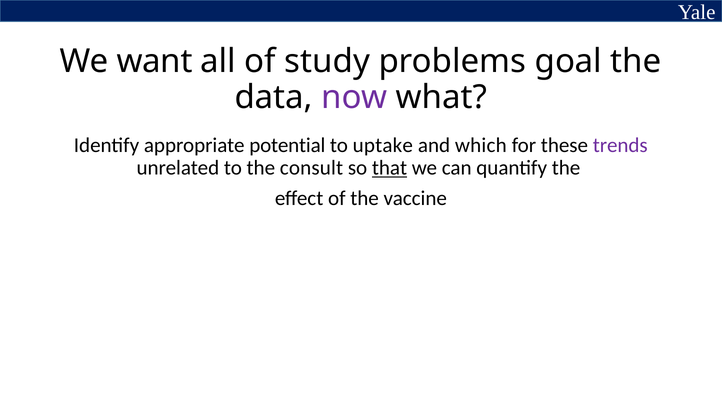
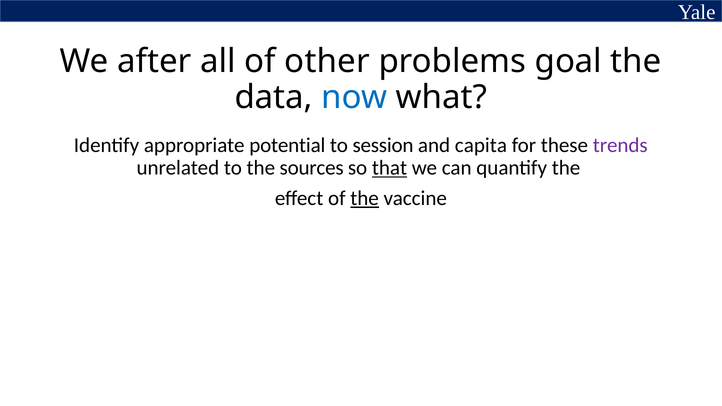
want: want -> after
study: study -> other
now colour: purple -> blue
uptake: uptake -> session
which: which -> capita
consult: consult -> sources
the at (365, 198) underline: none -> present
